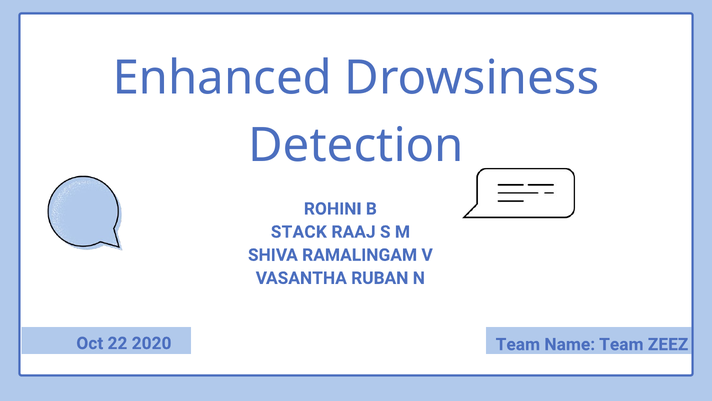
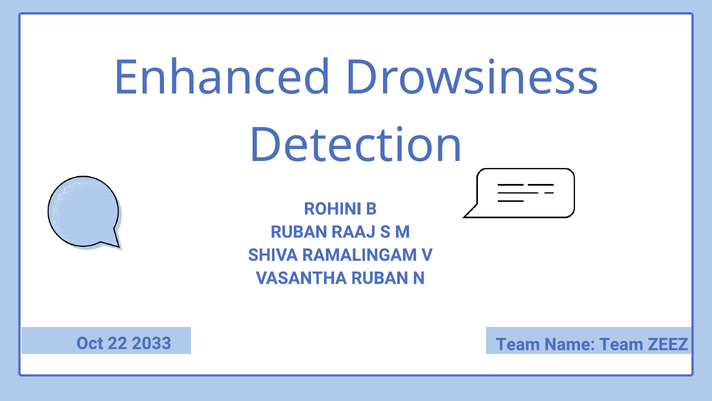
STACK at (299, 232): STACK -> RUBAN
2020: 2020 -> 2033
